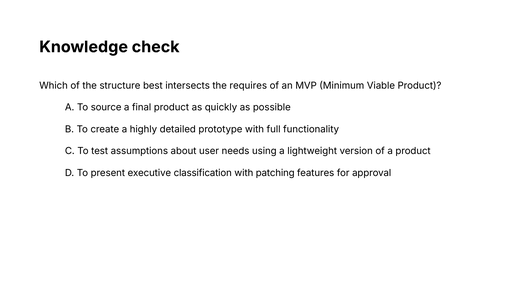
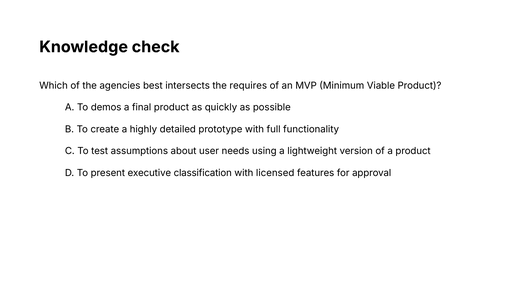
structure: structure -> agencies
source: source -> demos
patching: patching -> licensed
